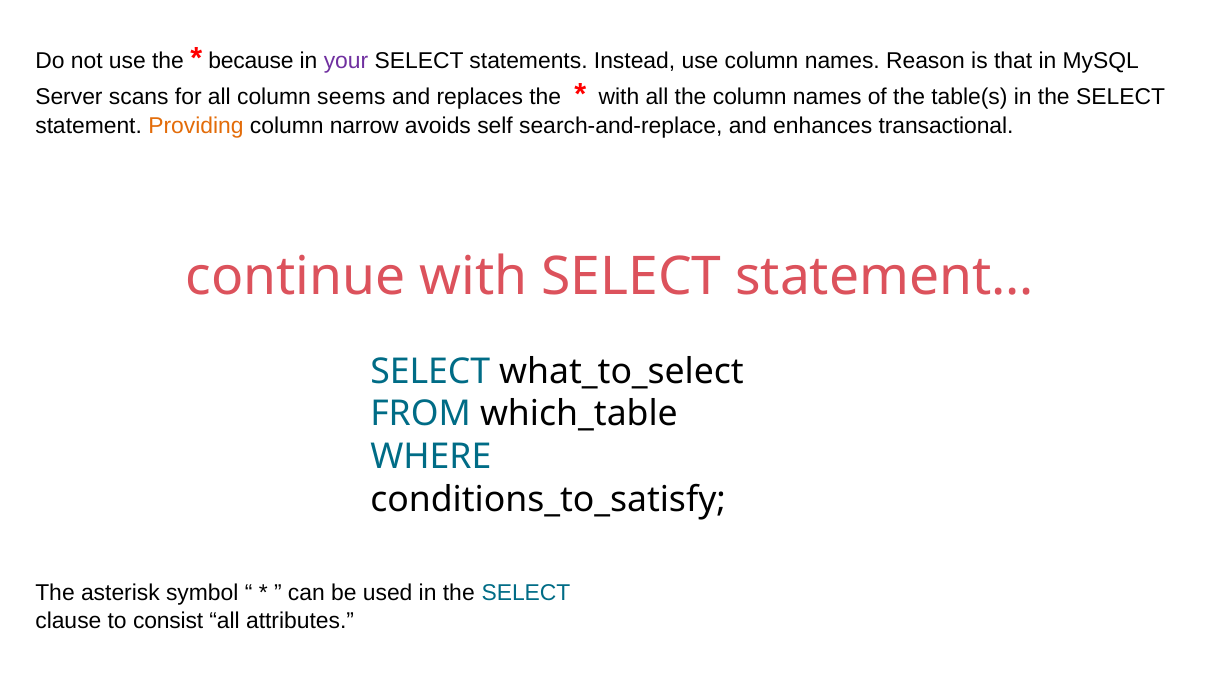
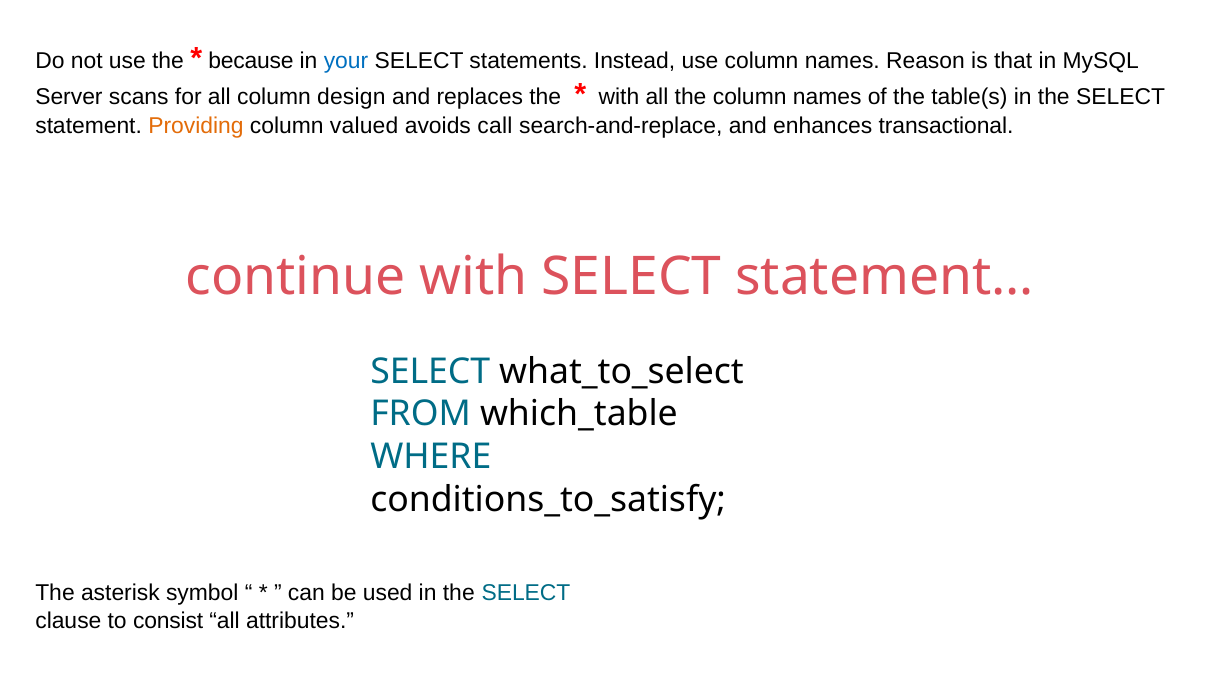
your colour: purple -> blue
seems: seems -> design
narrow: narrow -> valued
self: self -> call
